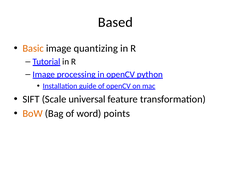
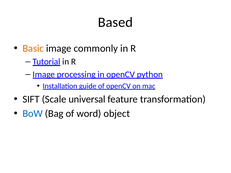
quantizing: quantizing -> commonly
BoW colour: orange -> blue
points: points -> object
